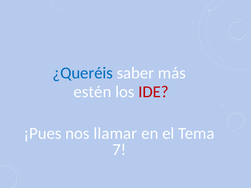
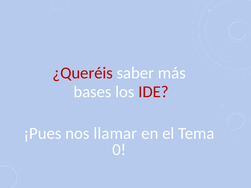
¿Queréis colour: blue -> red
estén: estén -> bases
7: 7 -> 0
